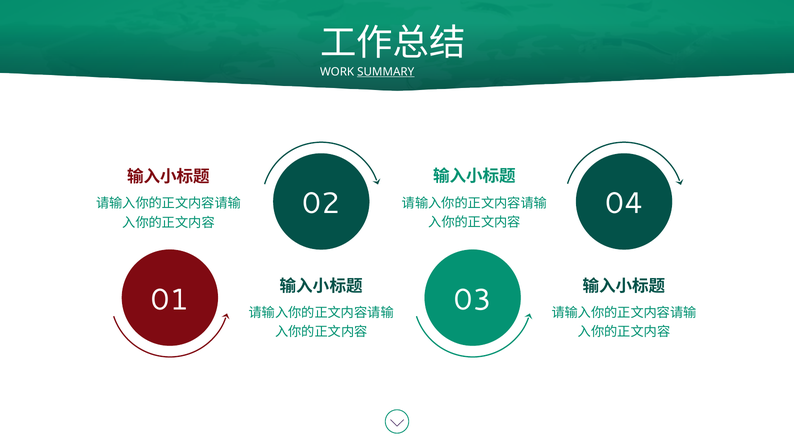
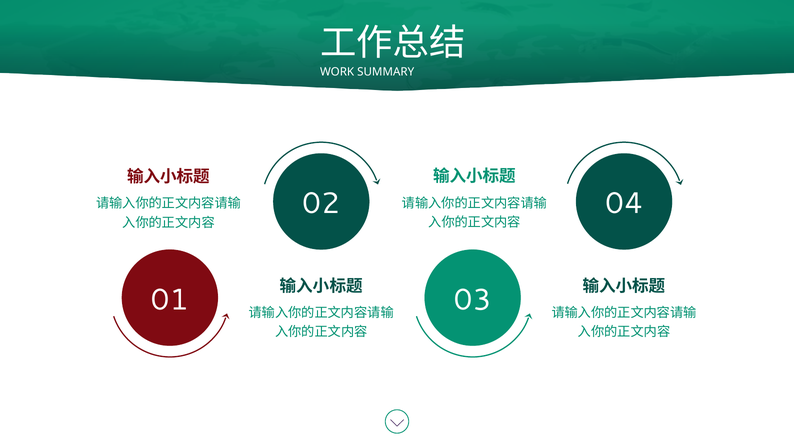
SUMMARY underline: present -> none
